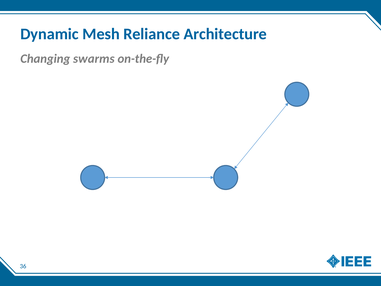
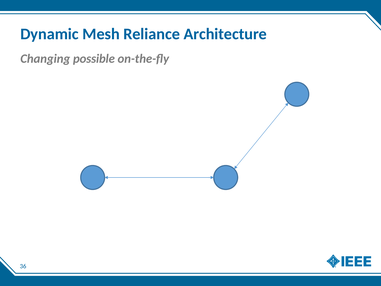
swarms: swarms -> possible
